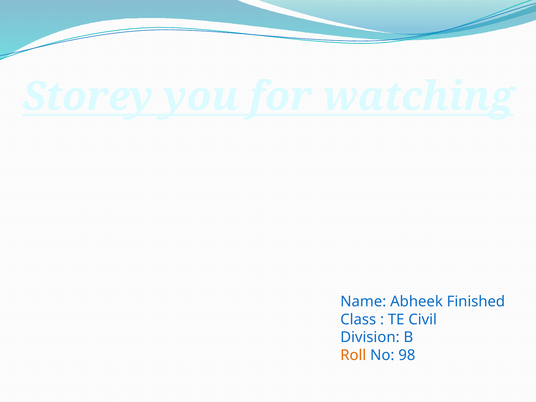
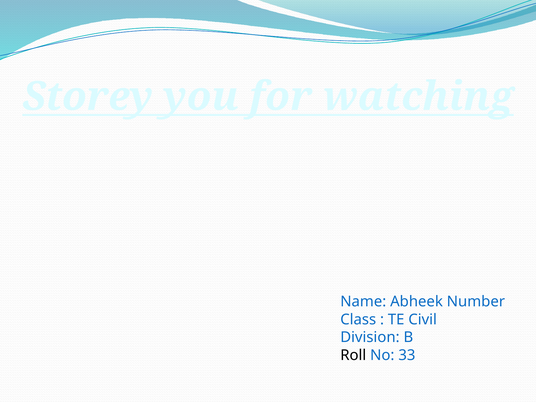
Finished: Finished -> Number
Roll colour: orange -> black
98: 98 -> 33
